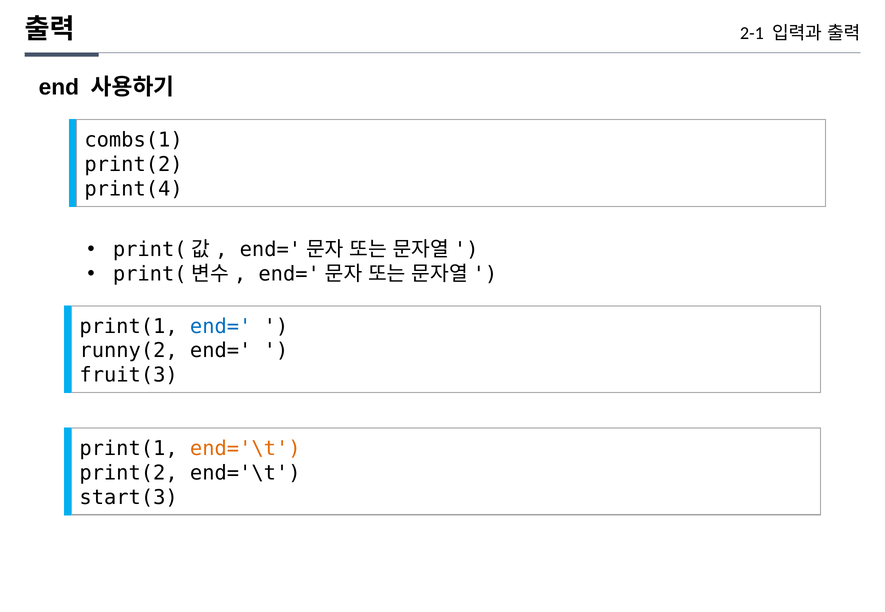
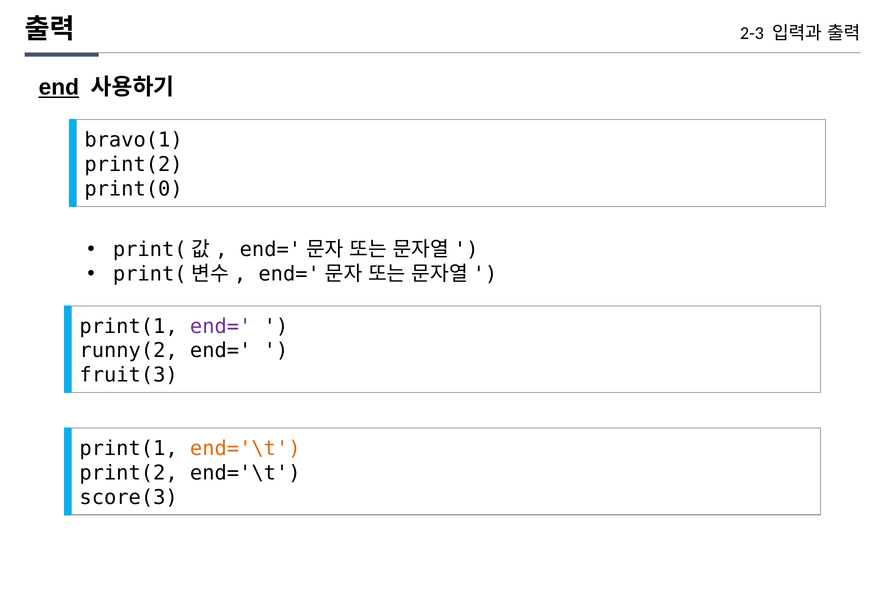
2-1: 2-1 -> 2-3
end underline: none -> present
combs(1: combs(1 -> bravo(1
print(4: print(4 -> print(0
end= at (221, 327) colour: blue -> purple
start(3: start(3 -> score(3
